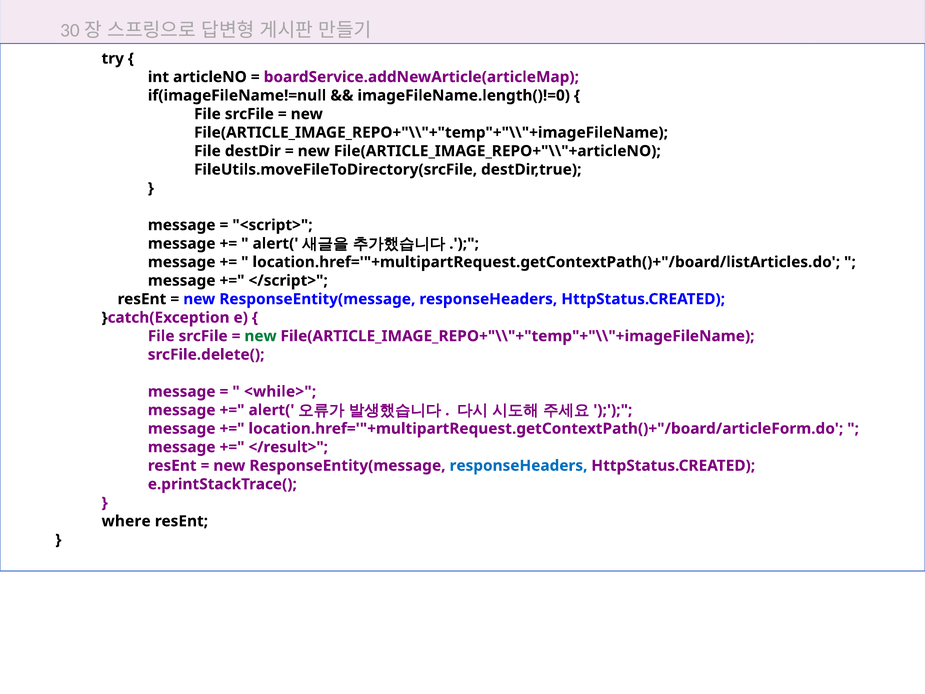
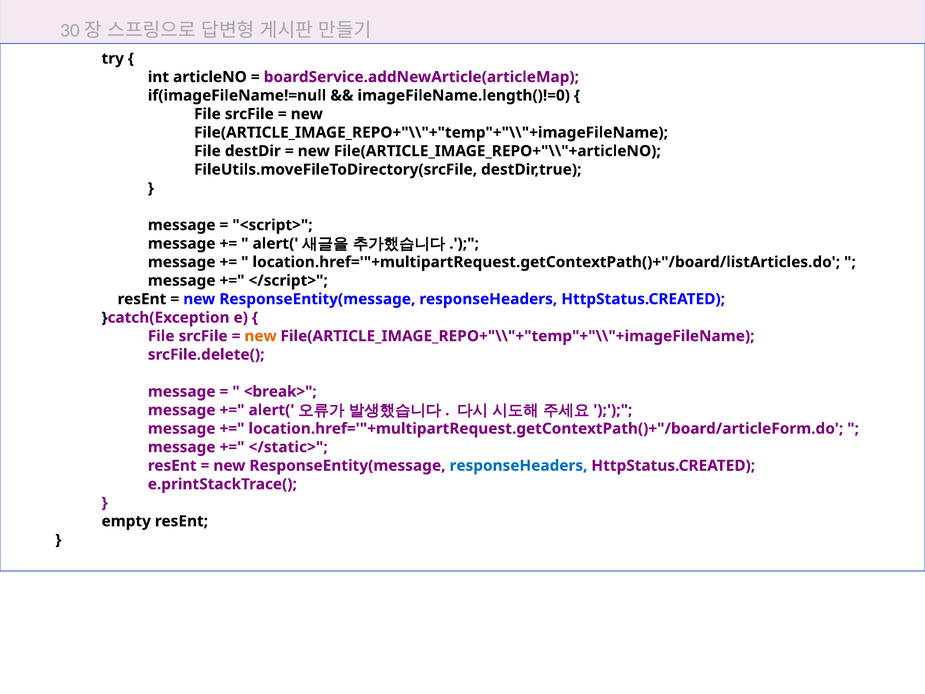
new at (261, 336) colour: green -> orange
<while>: <while> -> <break>
</result>: </result> -> </static>
where: where -> empty
